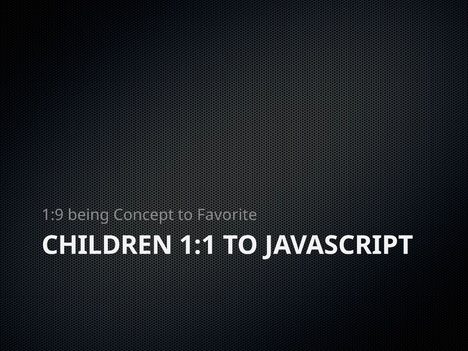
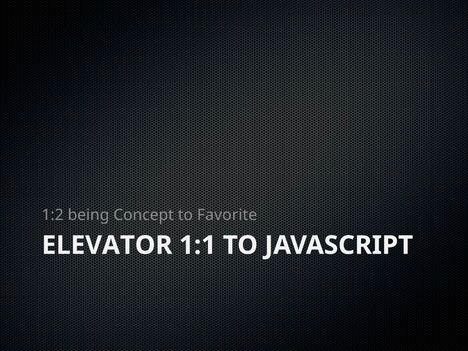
1:9: 1:9 -> 1:2
CHILDREN: CHILDREN -> ELEVATOR
